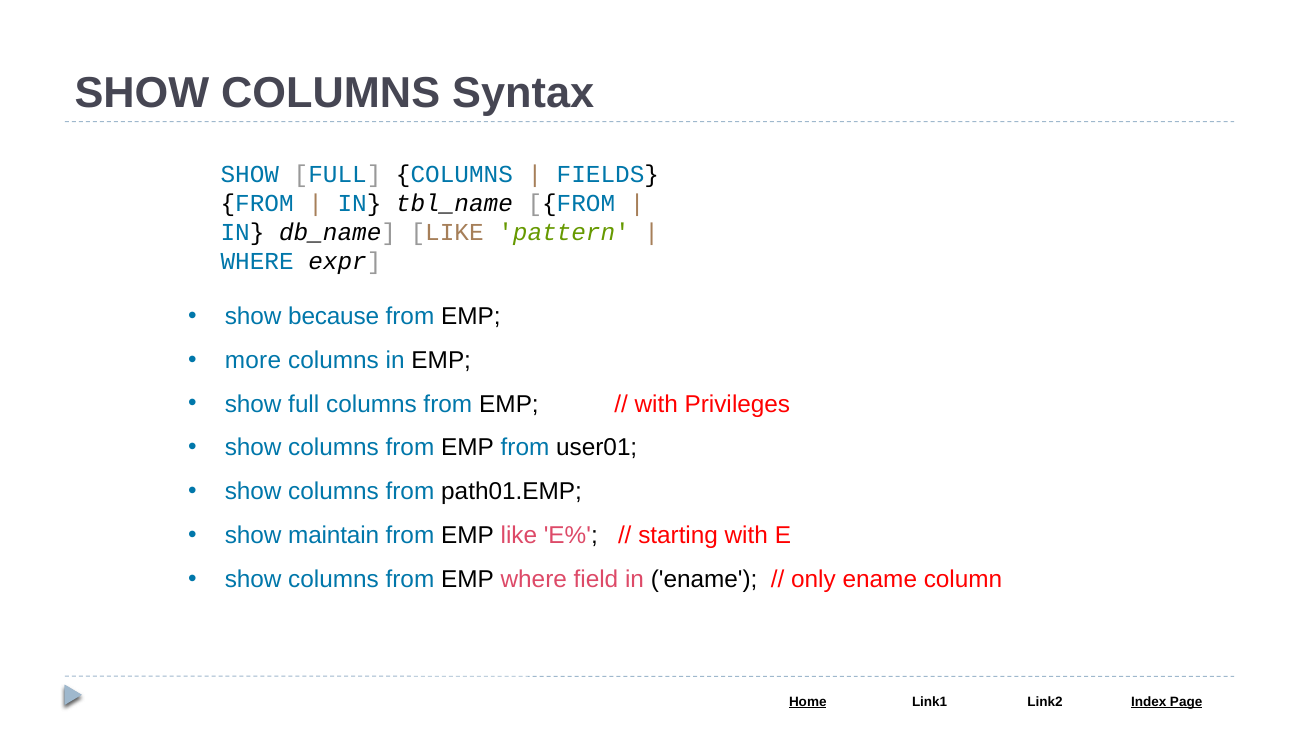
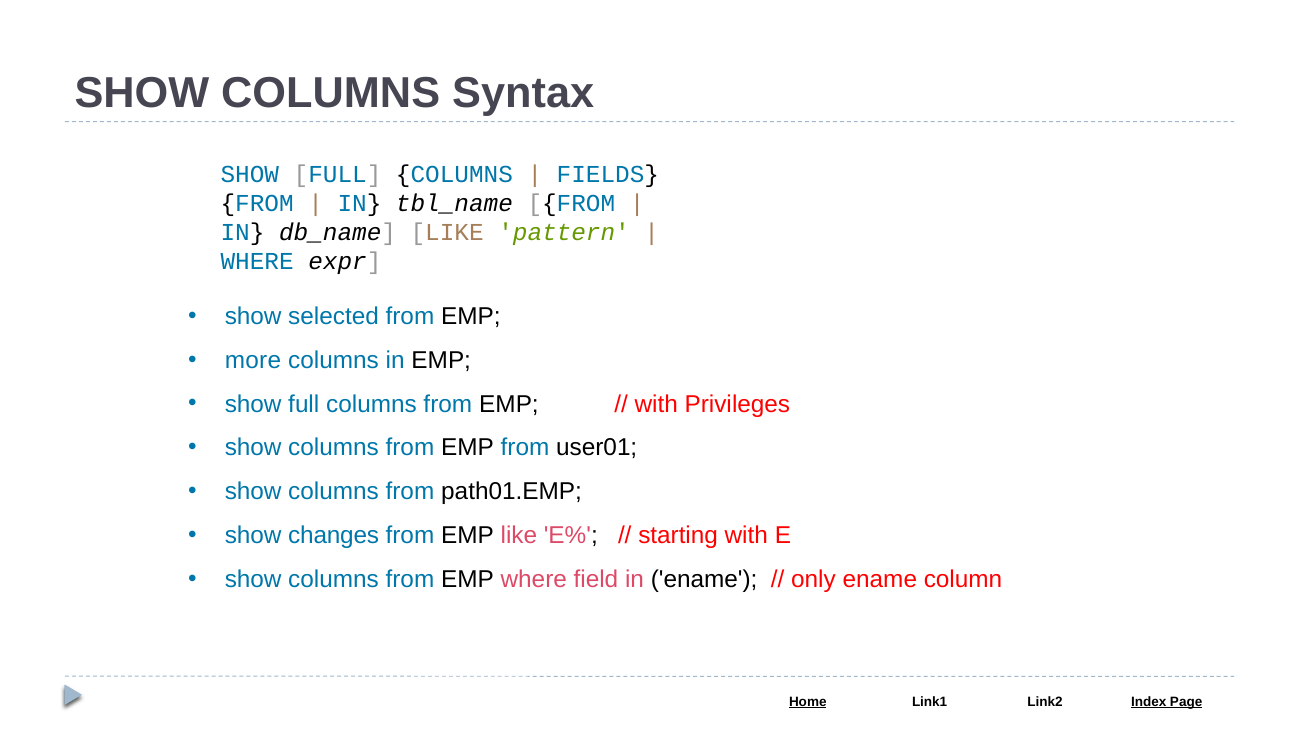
because: because -> selected
maintain: maintain -> changes
